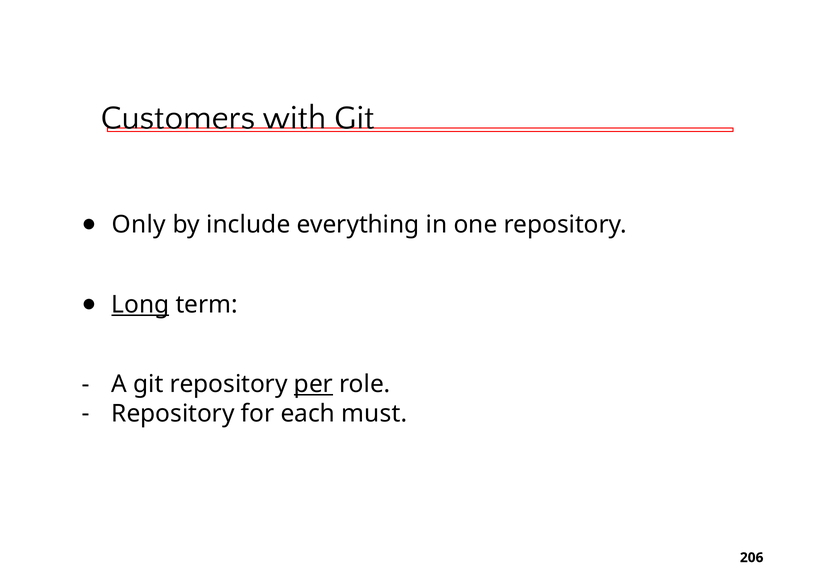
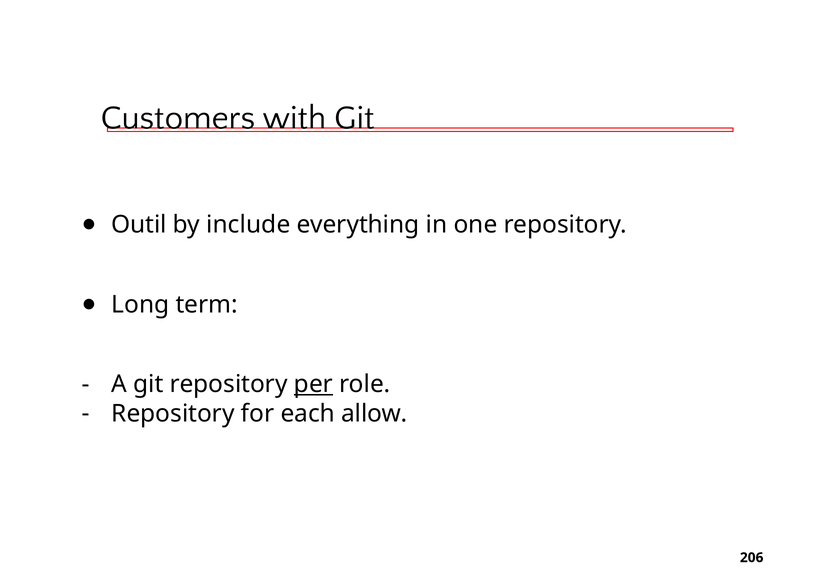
Only: Only -> Outil
Long underline: present -> none
must: must -> allow
